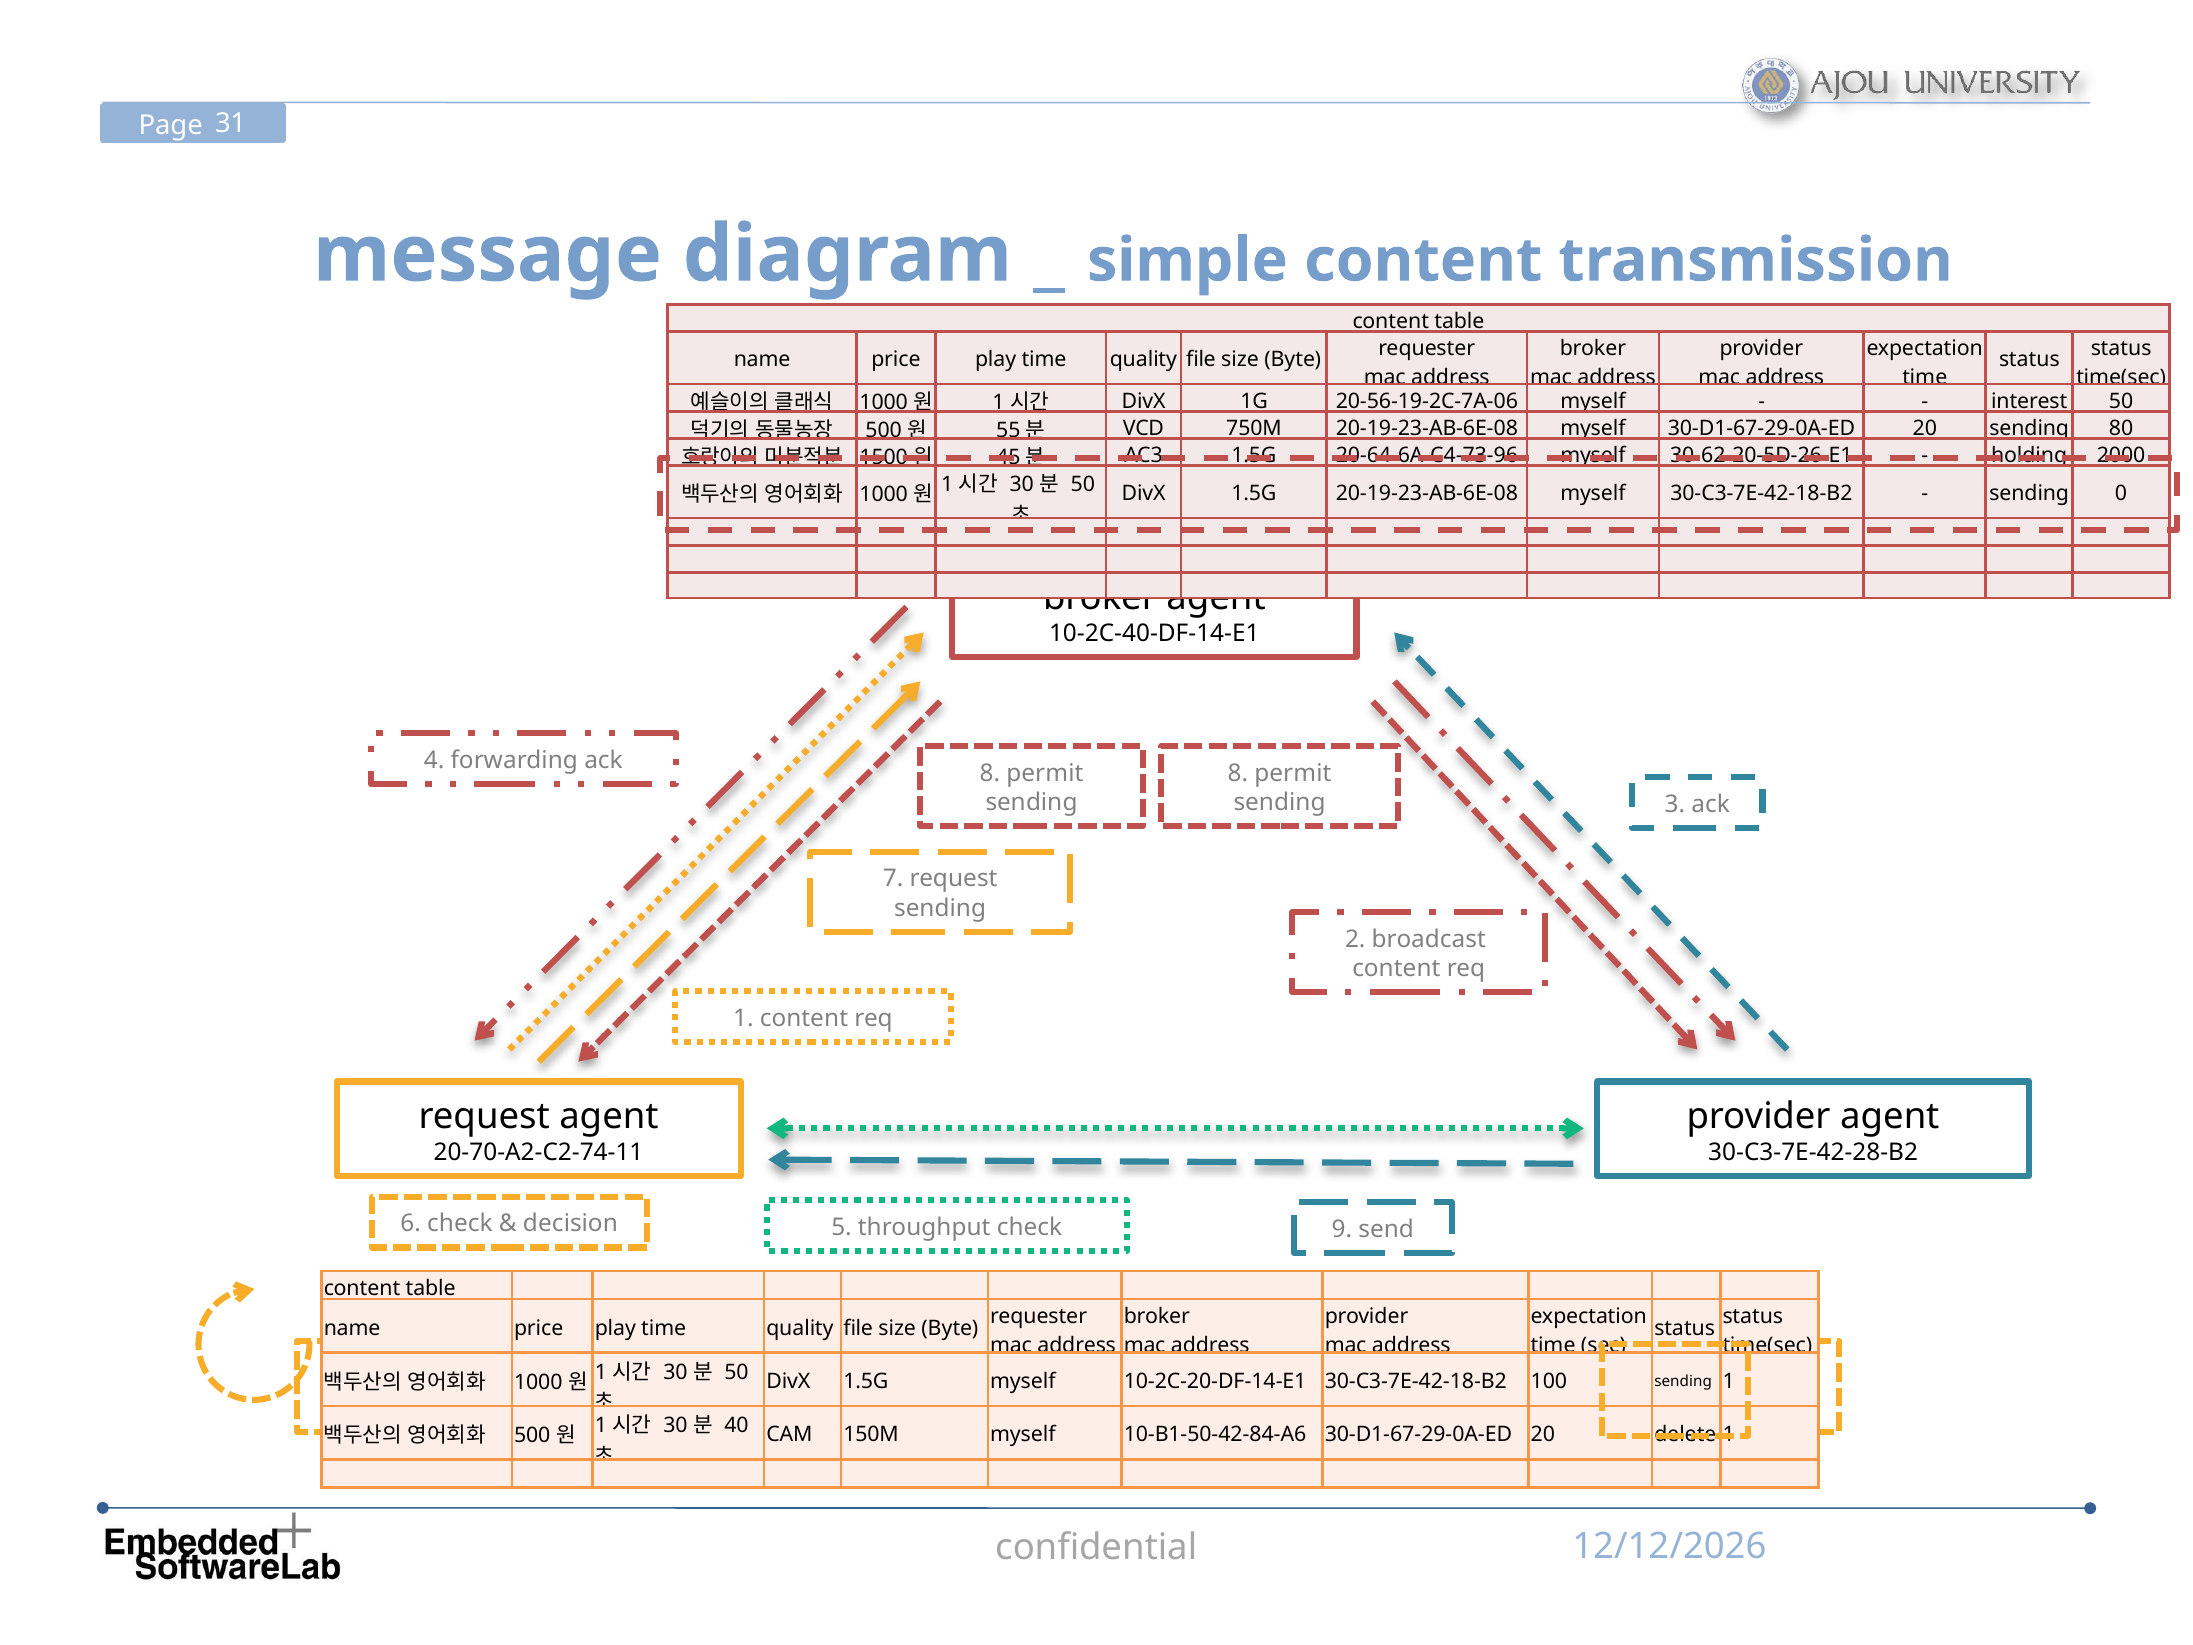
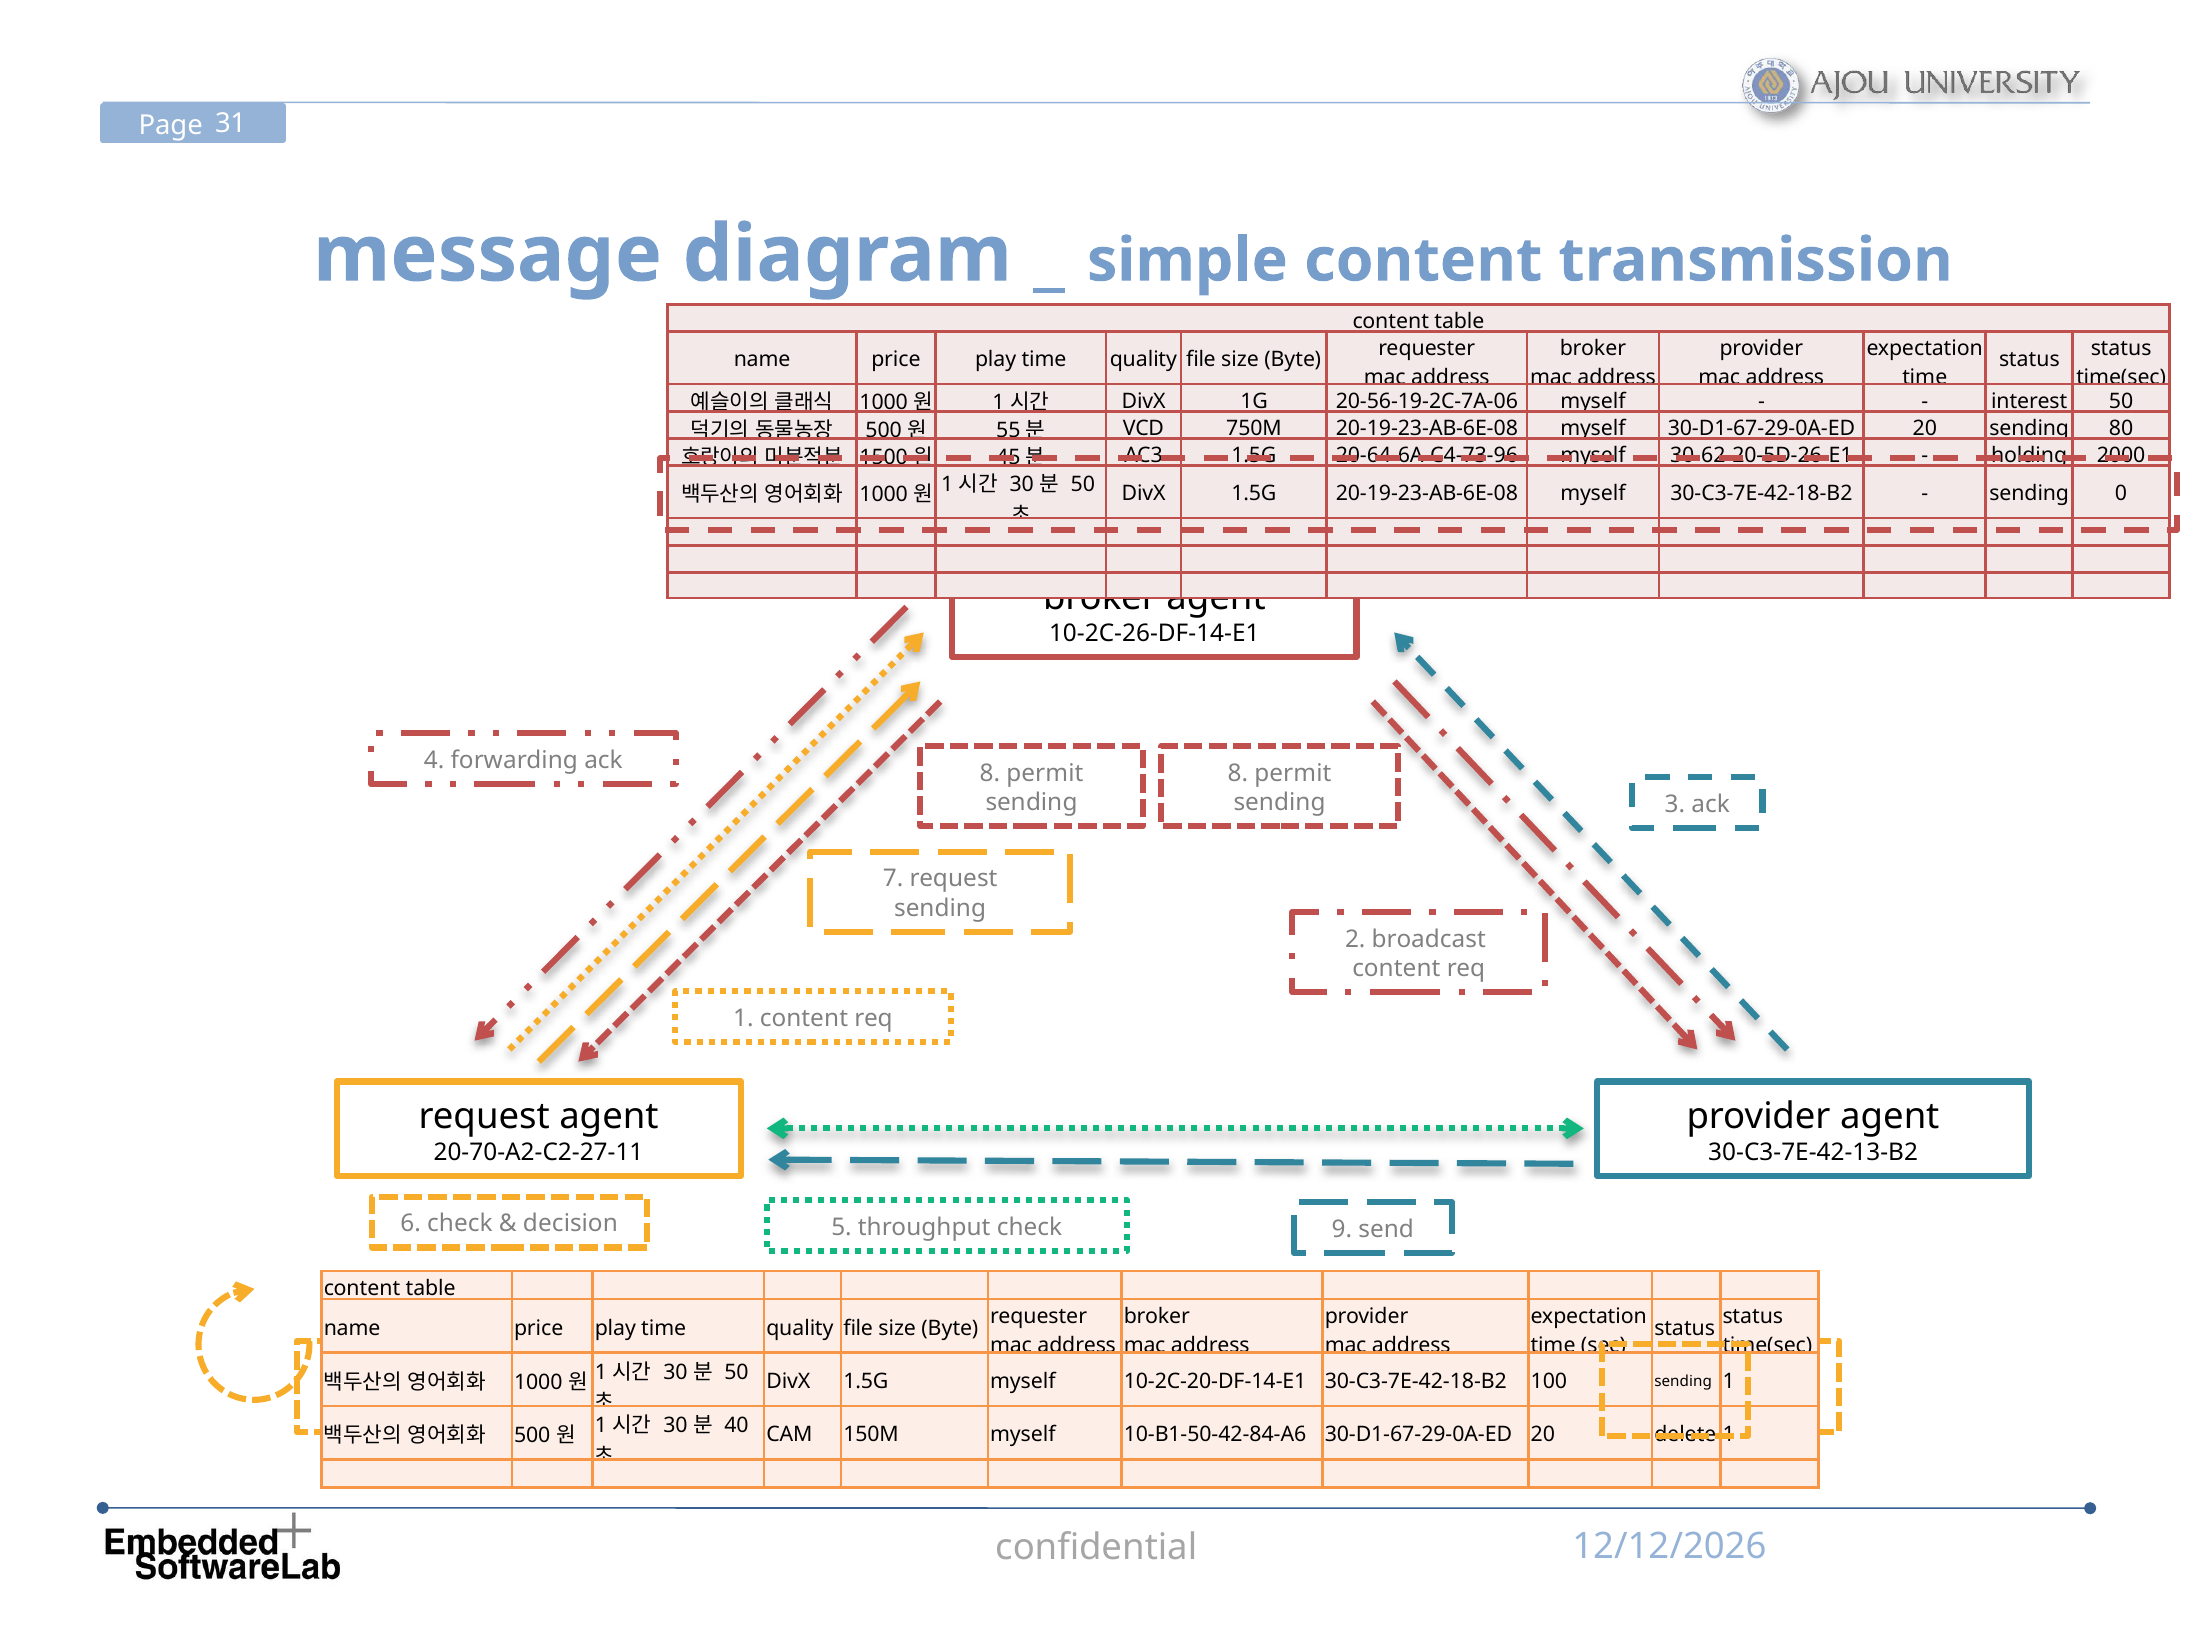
10-2C-40-DF-14-E1: 10-2C-40-DF-14-E1 -> 10-2C-26-DF-14-E1
20-70-A2-C2-74-11: 20-70-A2-C2-74-11 -> 20-70-A2-C2-27-11
30-C3-7E-42-28-B2: 30-C3-7E-42-28-B2 -> 30-C3-7E-42-13-B2
